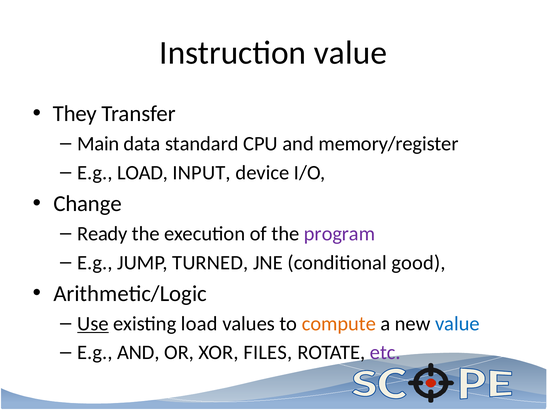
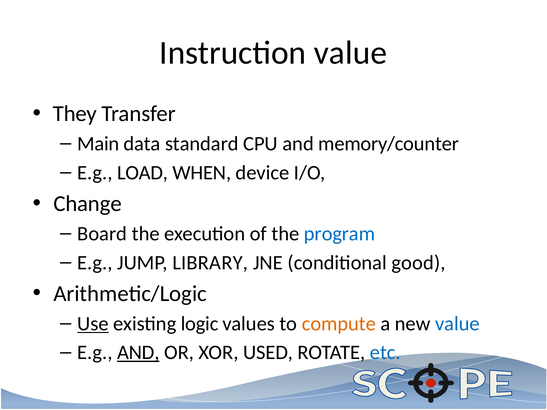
memory/register: memory/register -> memory/counter
INPUT: INPUT -> WHEN
Ready: Ready -> Board
program colour: purple -> blue
TURNED: TURNED -> LIBRARY
existing load: load -> logic
AND at (138, 353) underline: none -> present
FILES: FILES -> USED
etc colour: purple -> blue
